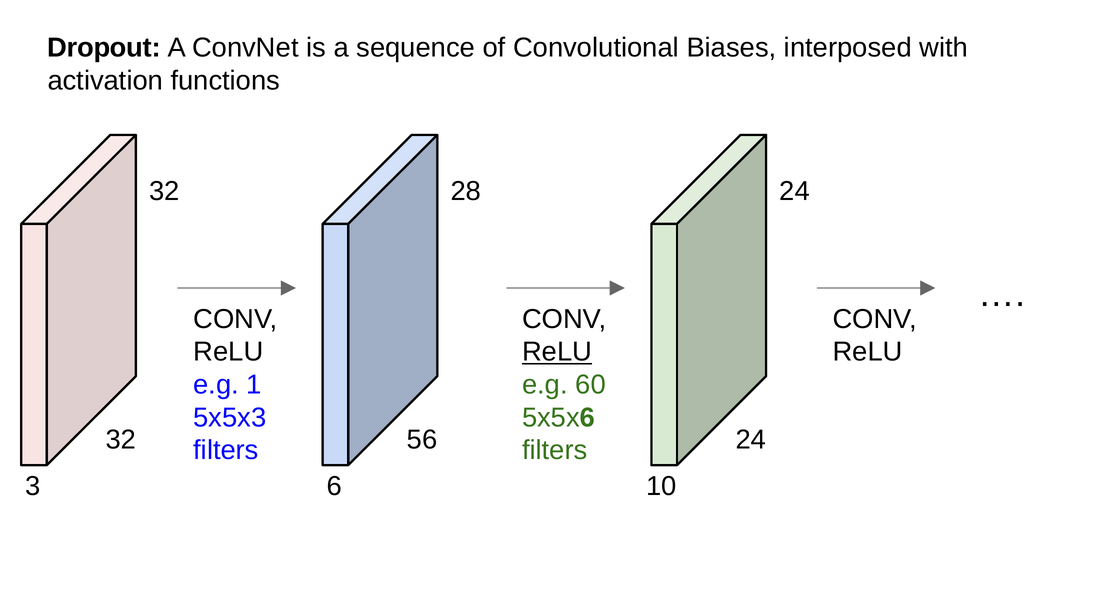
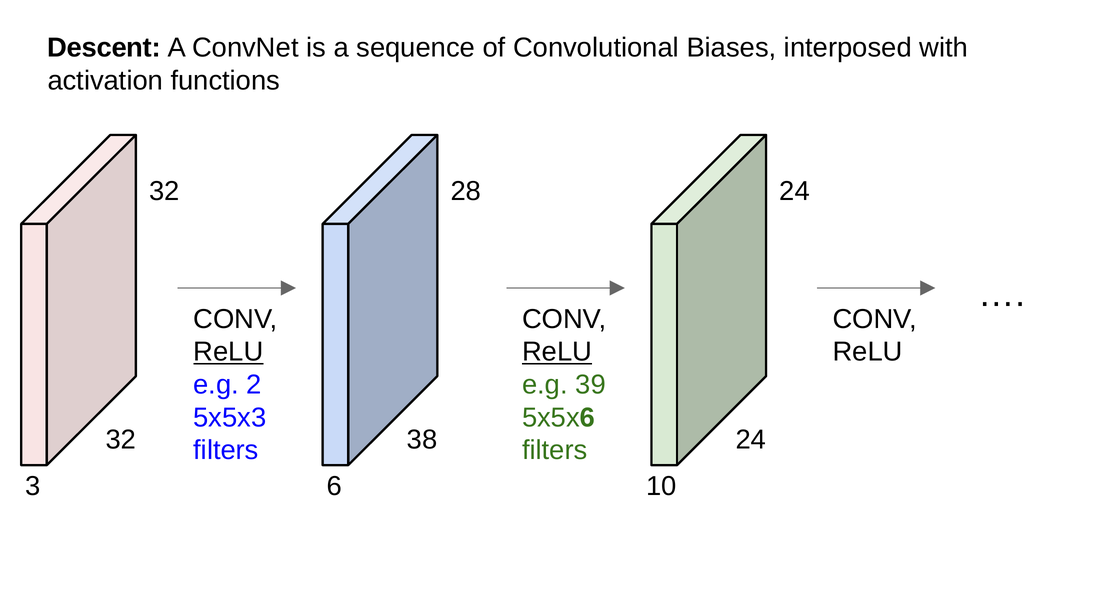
Dropout: Dropout -> Descent
ReLU at (228, 352) underline: none -> present
1: 1 -> 2
60: 60 -> 39
56: 56 -> 38
